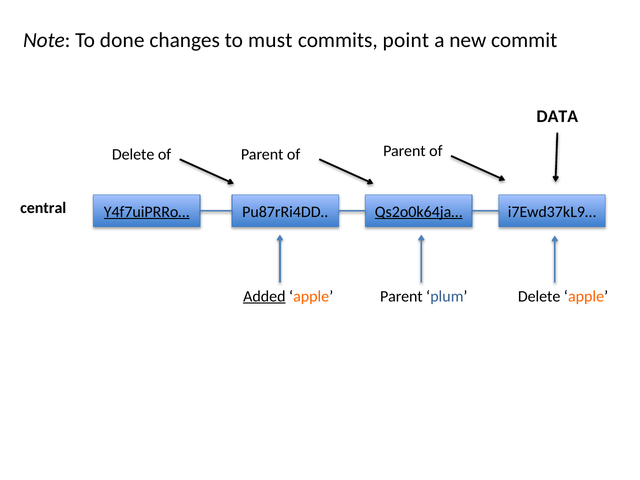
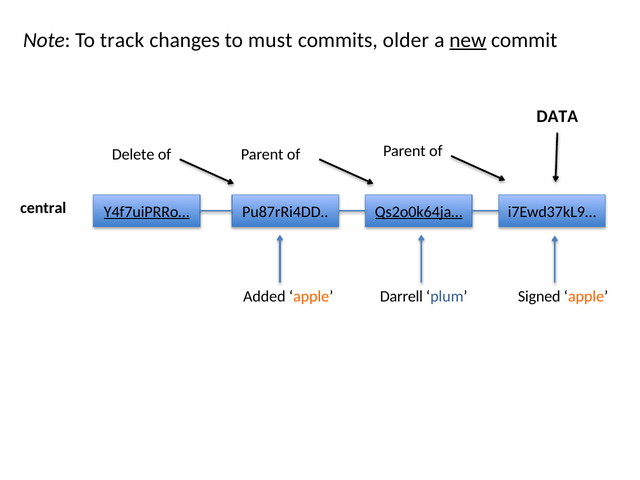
done: done -> track
point: point -> older
new underline: none -> present
Added underline: present -> none
apple Parent: Parent -> Darrell
plum Delete: Delete -> Signed
